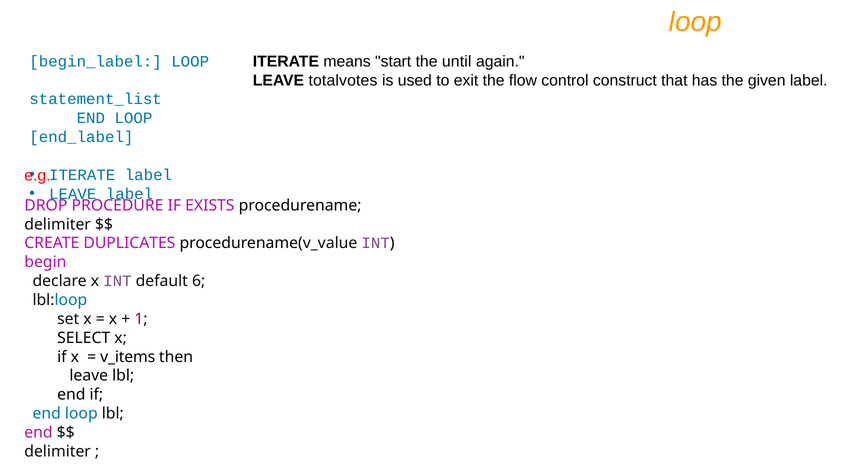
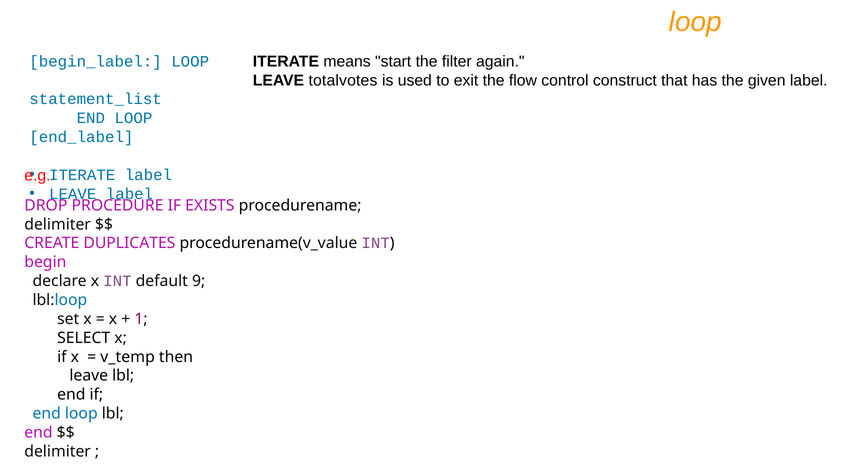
until: until -> filter
6: 6 -> 9
v_items: v_items -> v_temp
